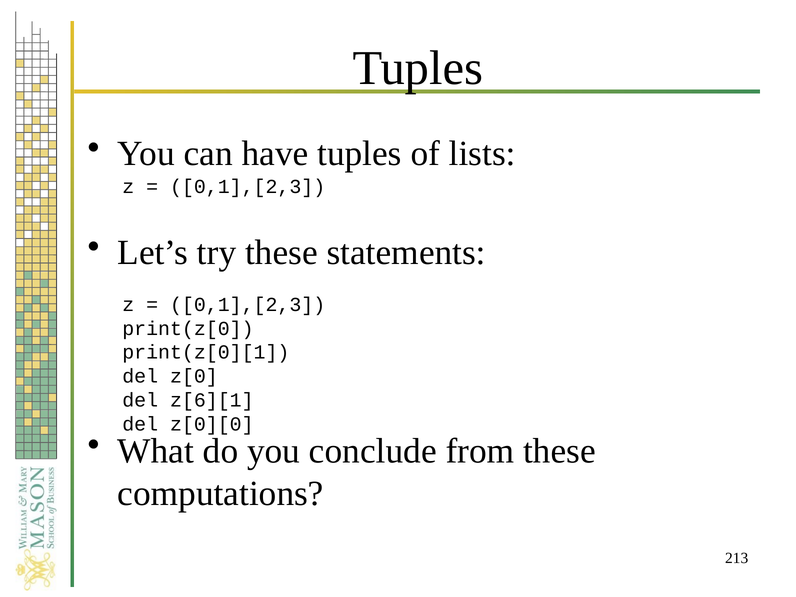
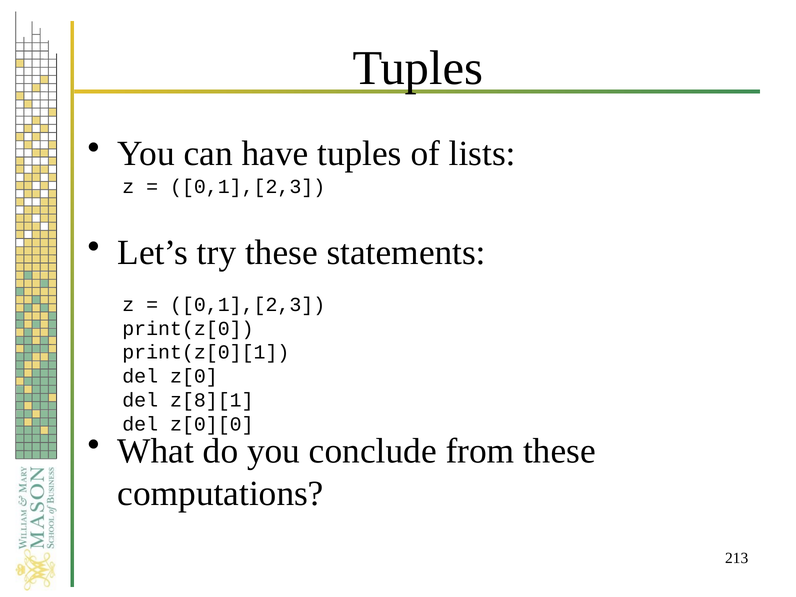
z[6][1: z[6][1 -> z[8][1
